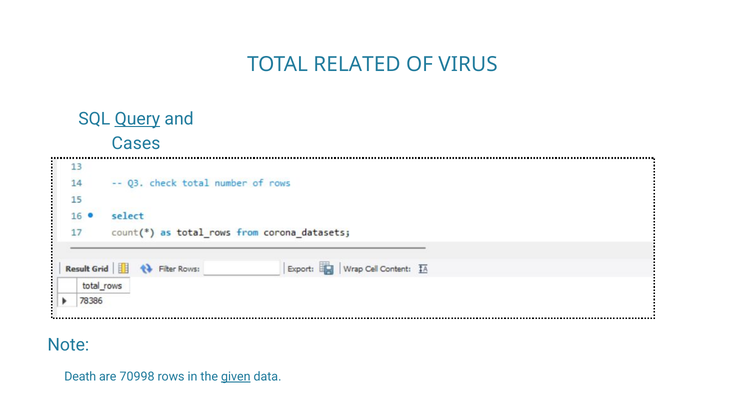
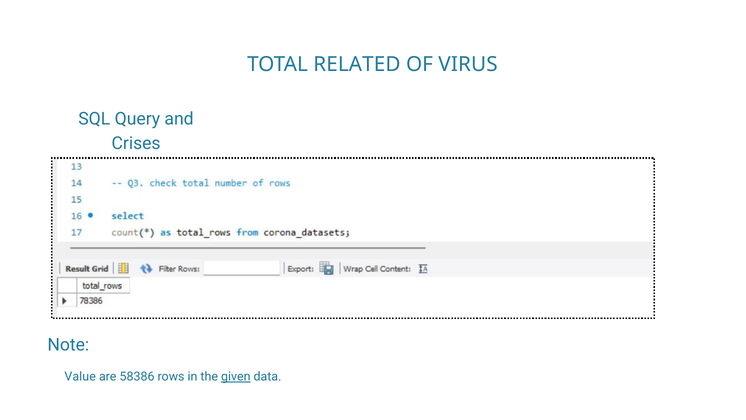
Query underline: present -> none
Cases: Cases -> Crises
Death: Death -> Value
70998: 70998 -> 58386
